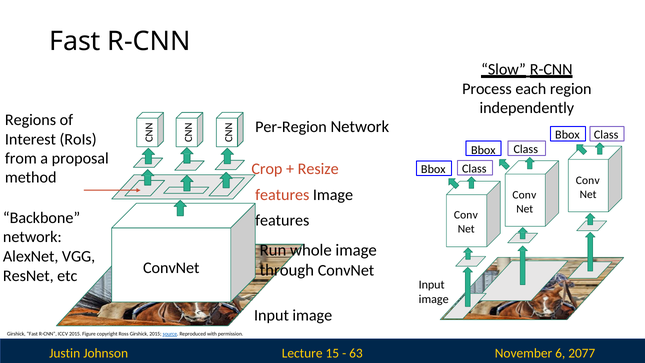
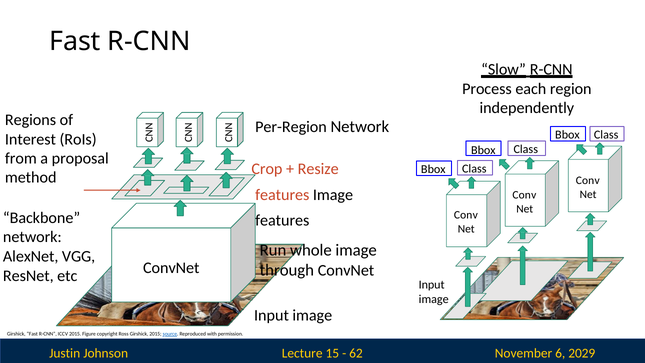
63: 63 -> 62
2077: 2077 -> 2029
